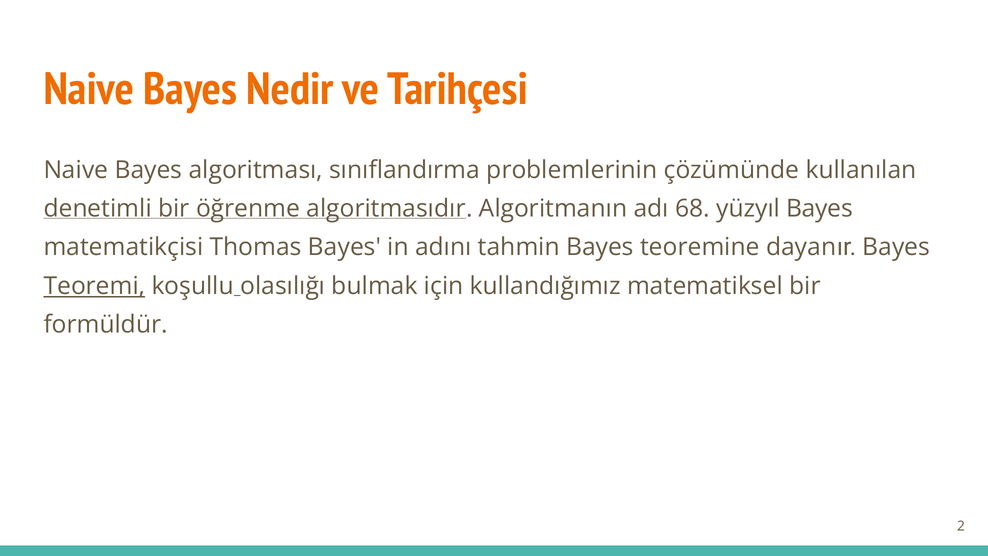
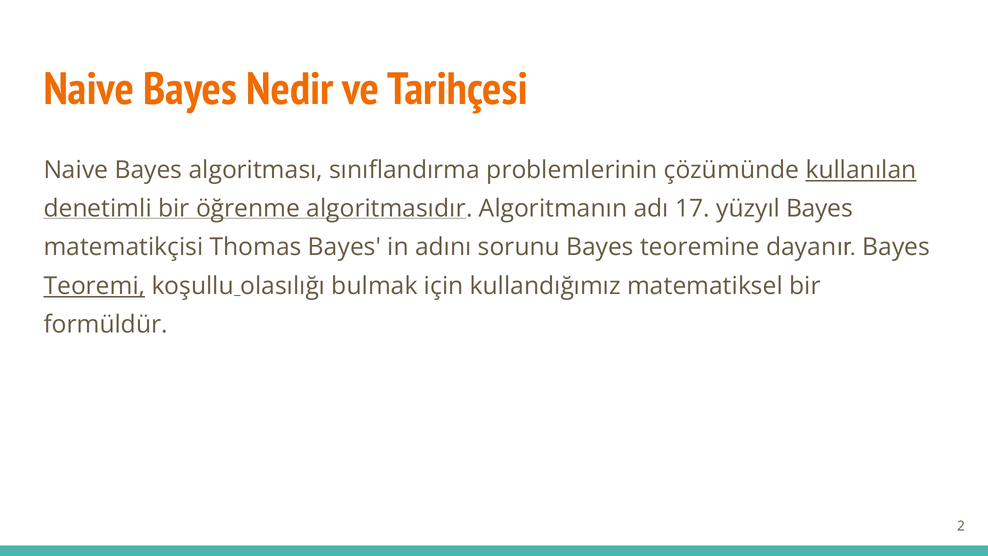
kullanılan underline: none -> present
68: 68 -> 17
tahmin: tahmin -> sorunu
